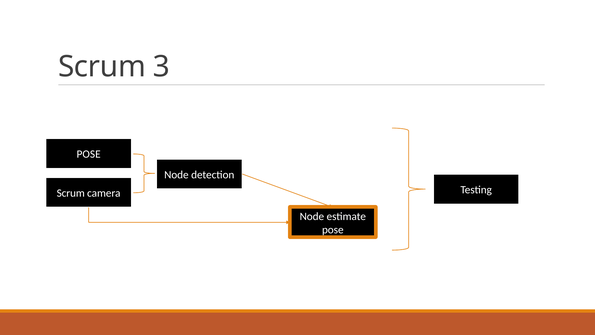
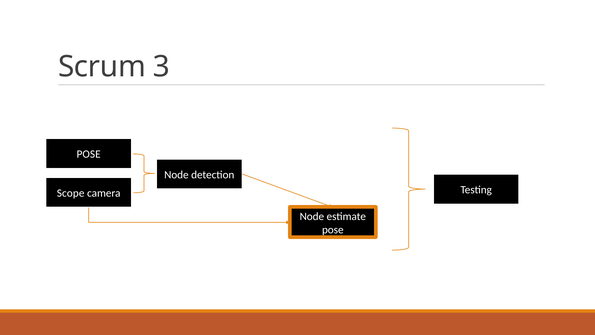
Scrum at (71, 193): Scrum -> Scope
